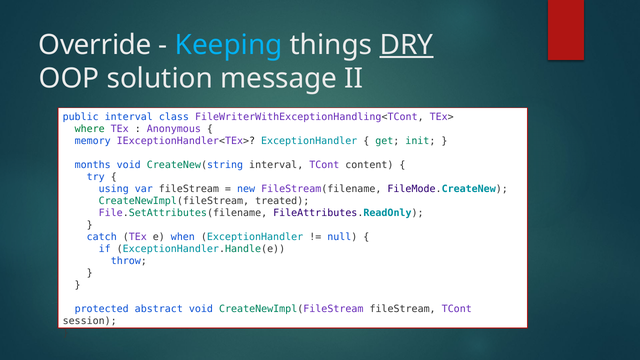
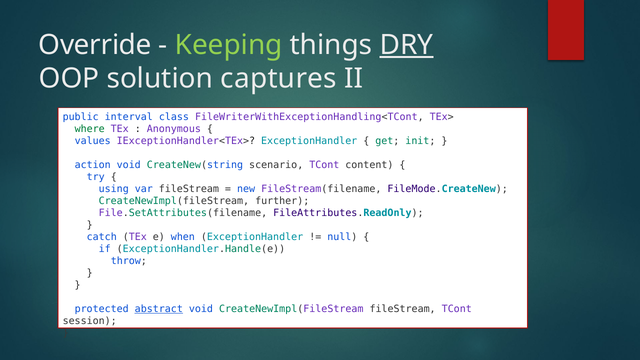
Keeping colour: light blue -> light green
message: message -> captures
memory: memory -> values
months: months -> action
CreateNew(string interval: interval -> scenario
treated: treated -> further
abstract underline: none -> present
